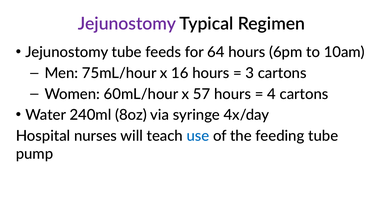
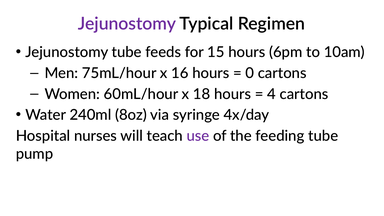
64: 64 -> 15
3: 3 -> 0
57: 57 -> 18
use colour: blue -> purple
